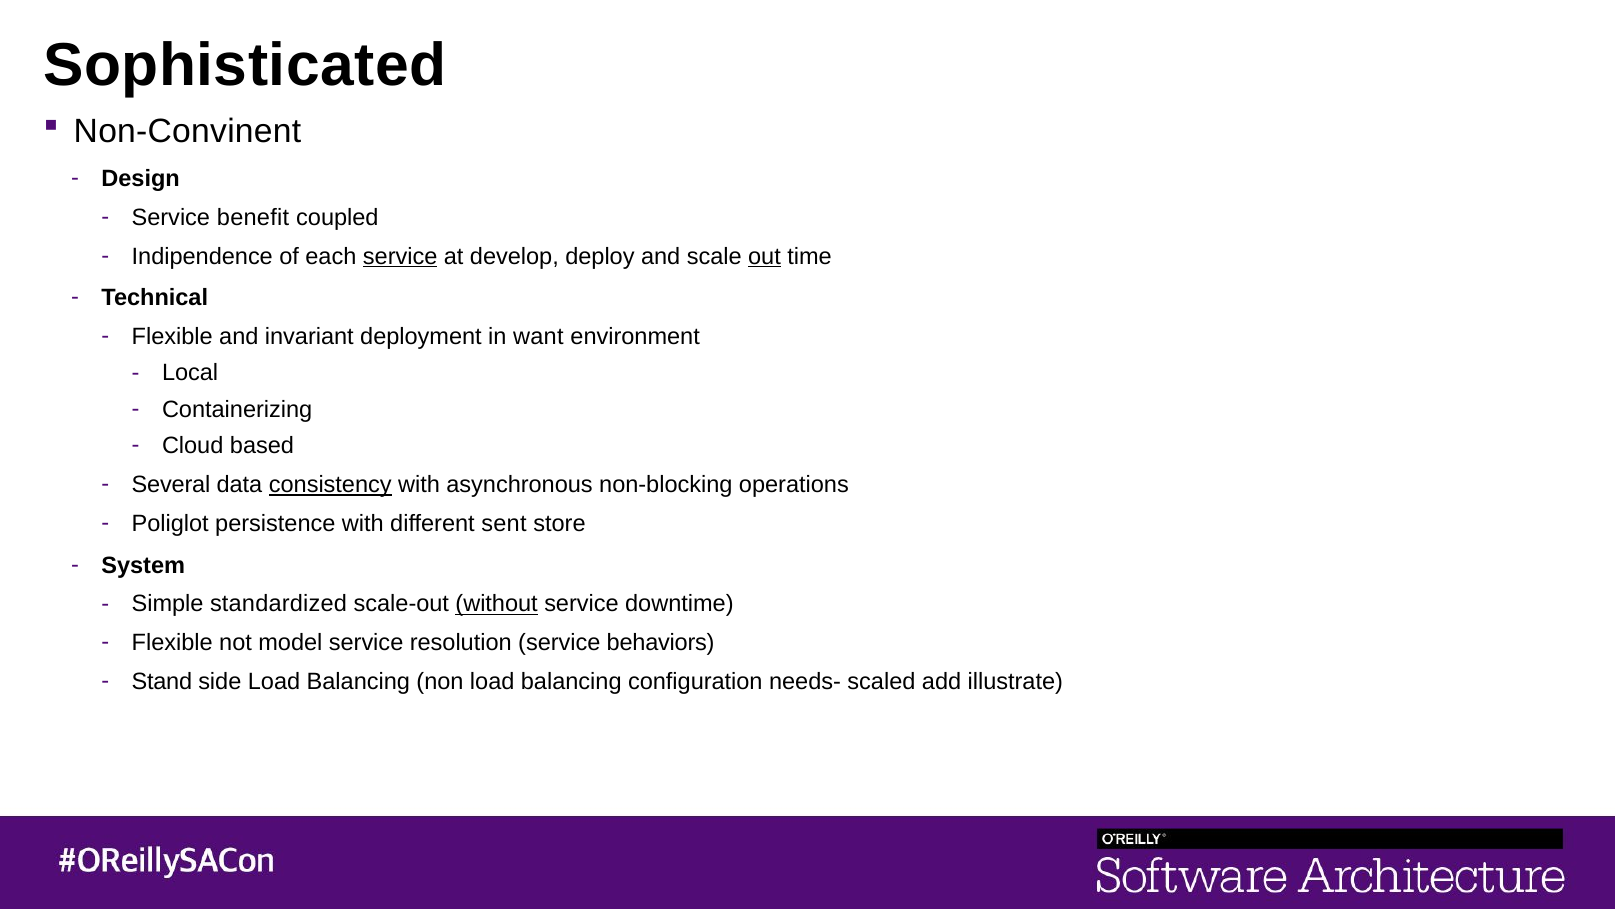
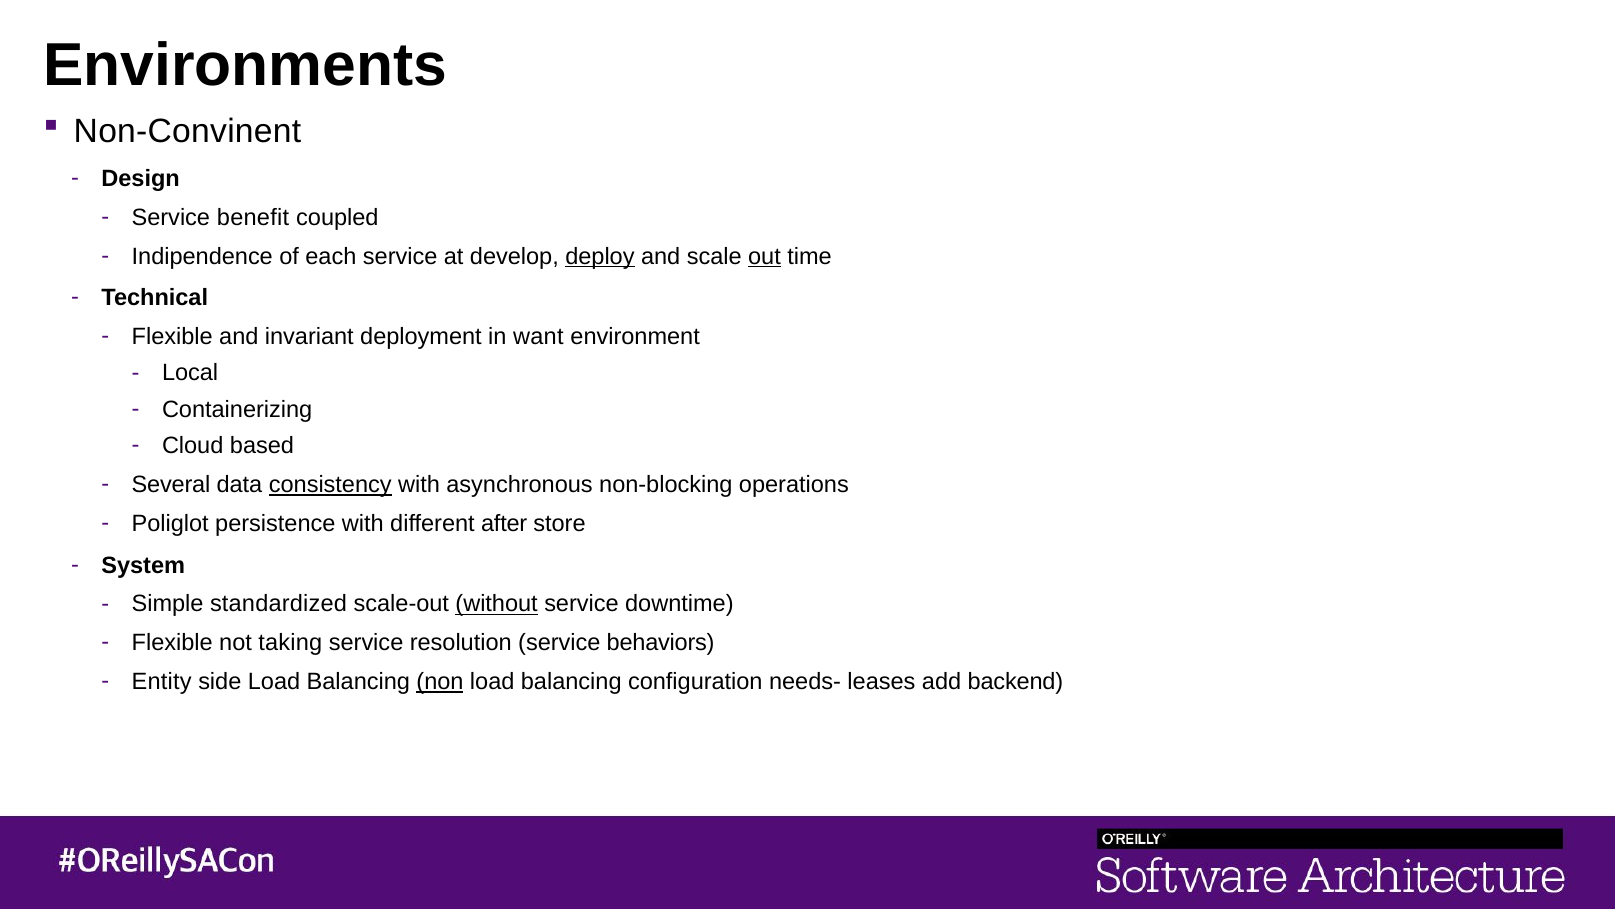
Sophisticated: Sophisticated -> Environments
service at (400, 256) underline: present -> none
deploy underline: none -> present
sent: sent -> after
model: model -> taking
Stand: Stand -> Entity
non underline: none -> present
scaled: scaled -> leases
illustrate: illustrate -> backend
